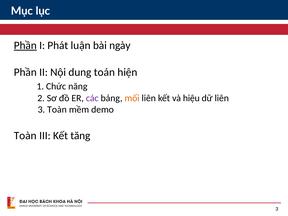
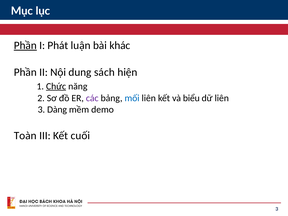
ngày: ngày -> khác
toán: toán -> sách
Chức underline: none -> present
mối colour: orange -> blue
hiệu: hiệu -> biểu
3 Toàn: Toàn -> Dàng
tăng: tăng -> cuối
